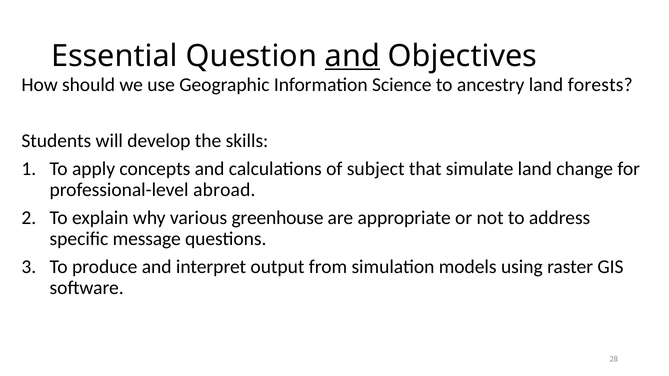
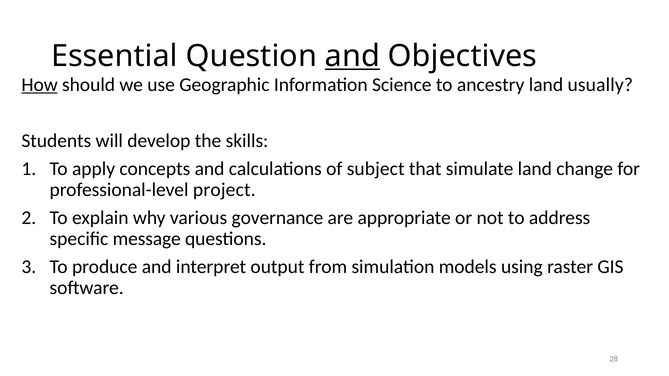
How underline: none -> present
forests: forests -> usually
abroad: abroad -> project
greenhouse: greenhouse -> governance
